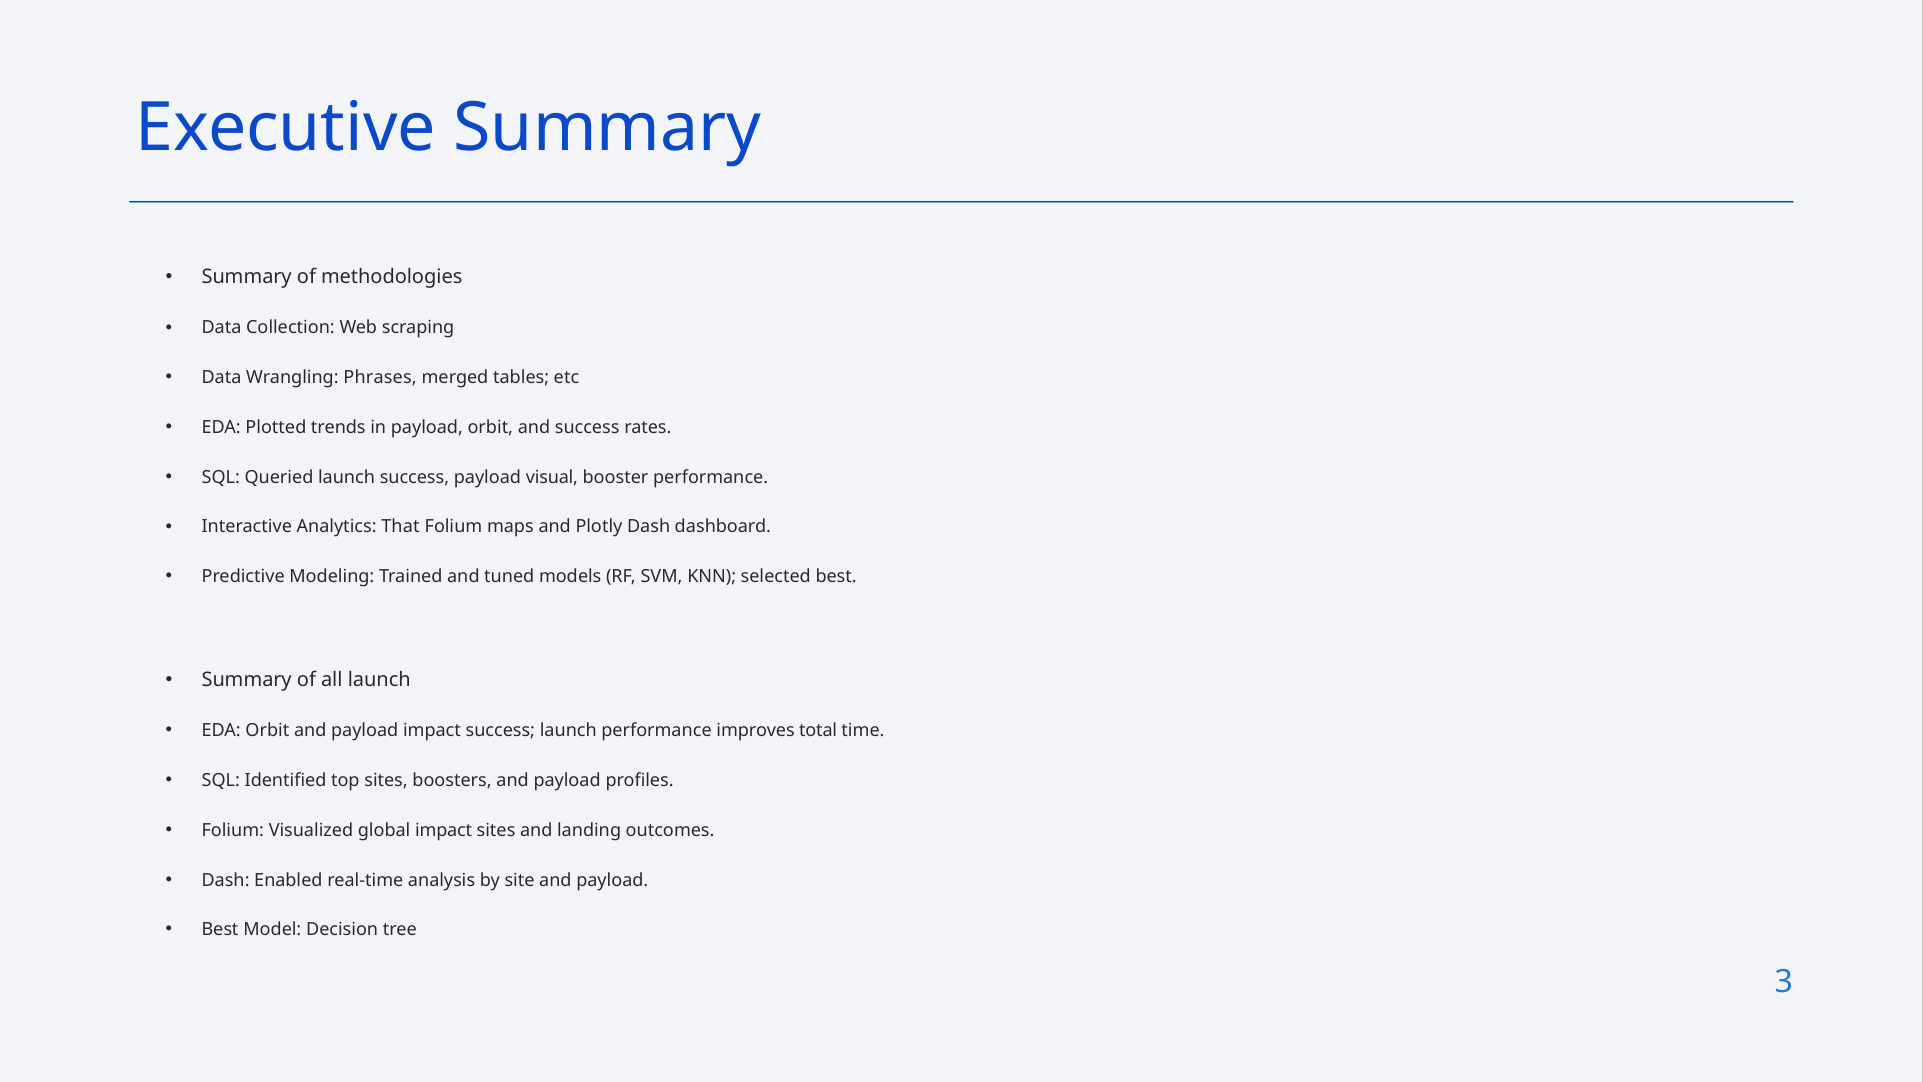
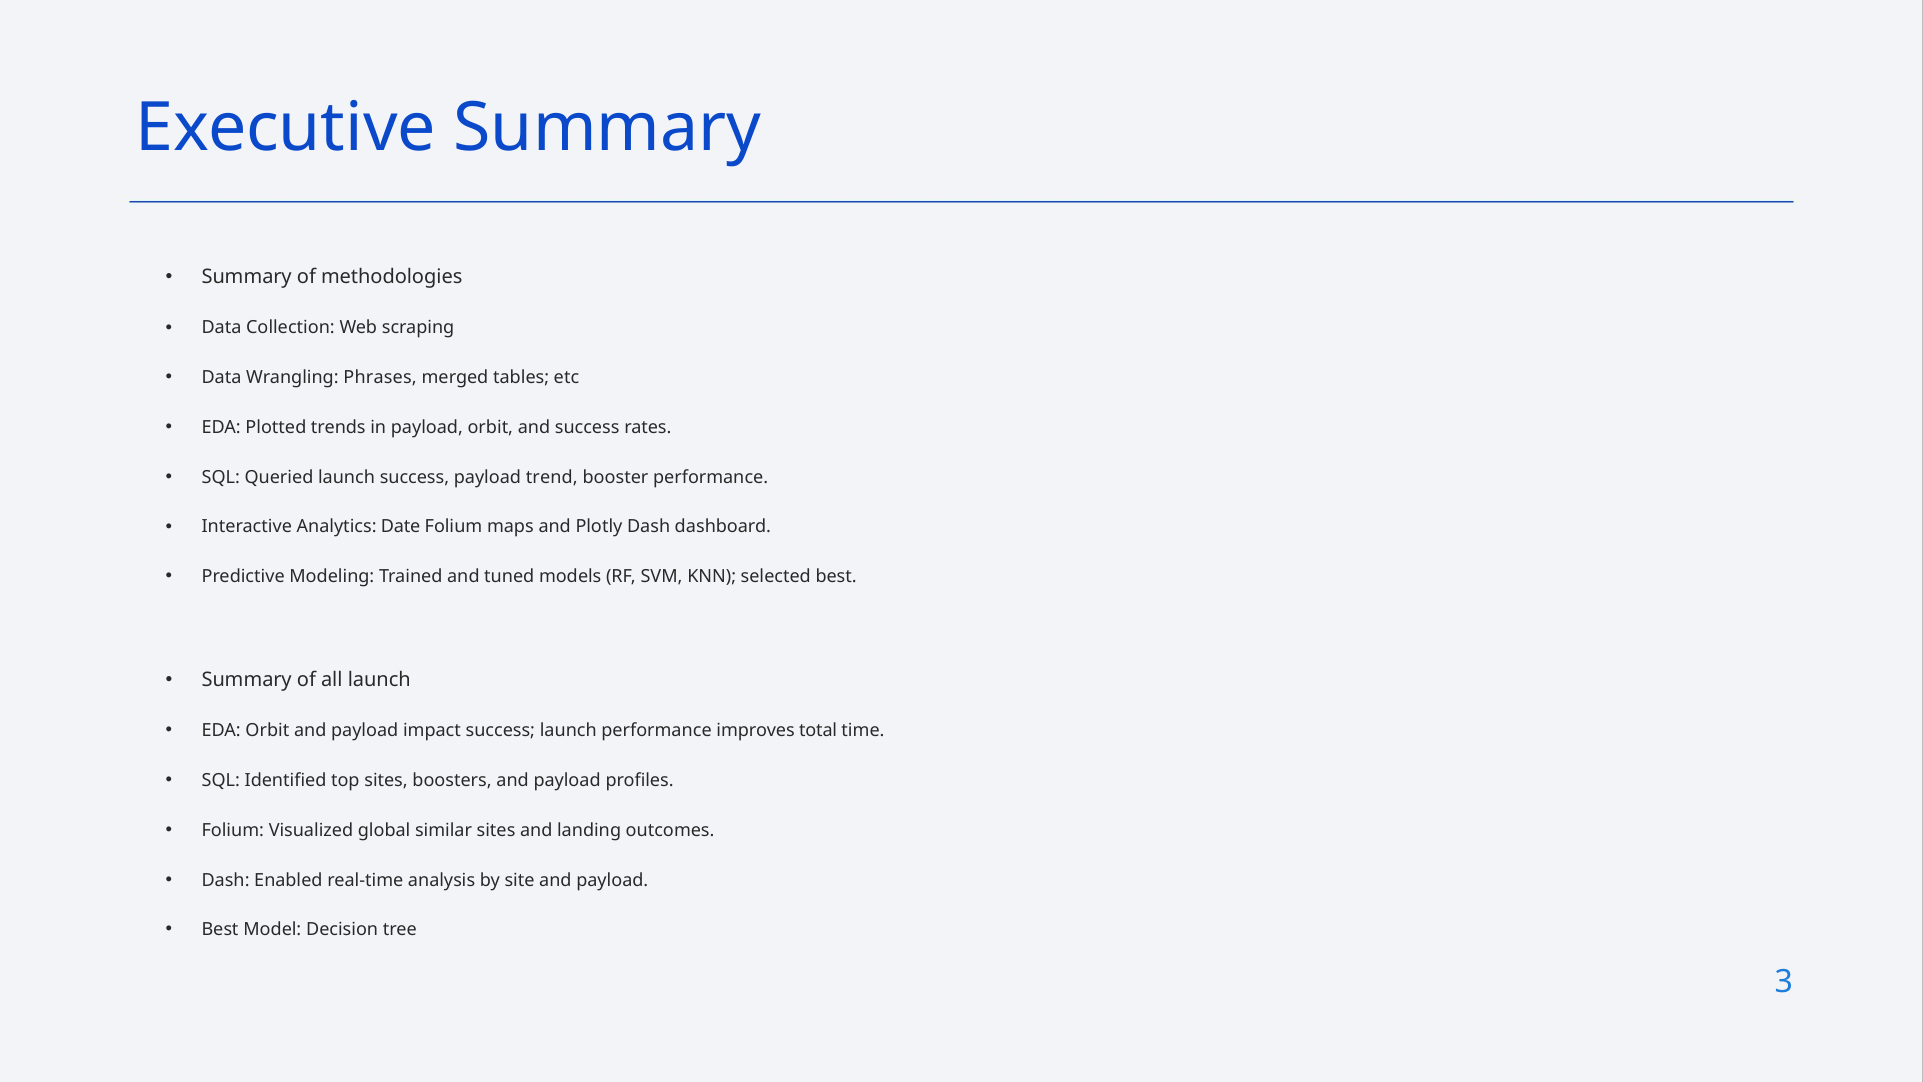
visual: visual -> trend
That: That -> Date
global impact: impact -> similar
